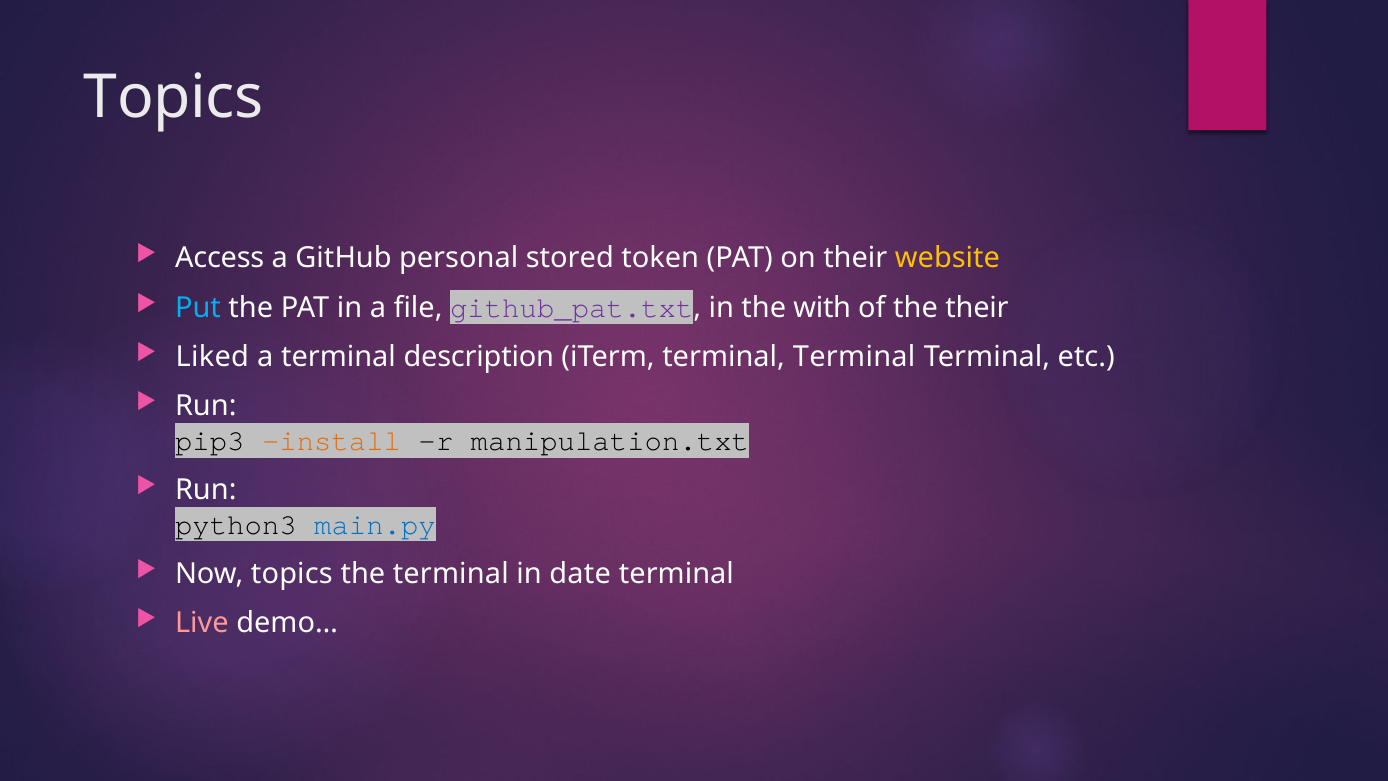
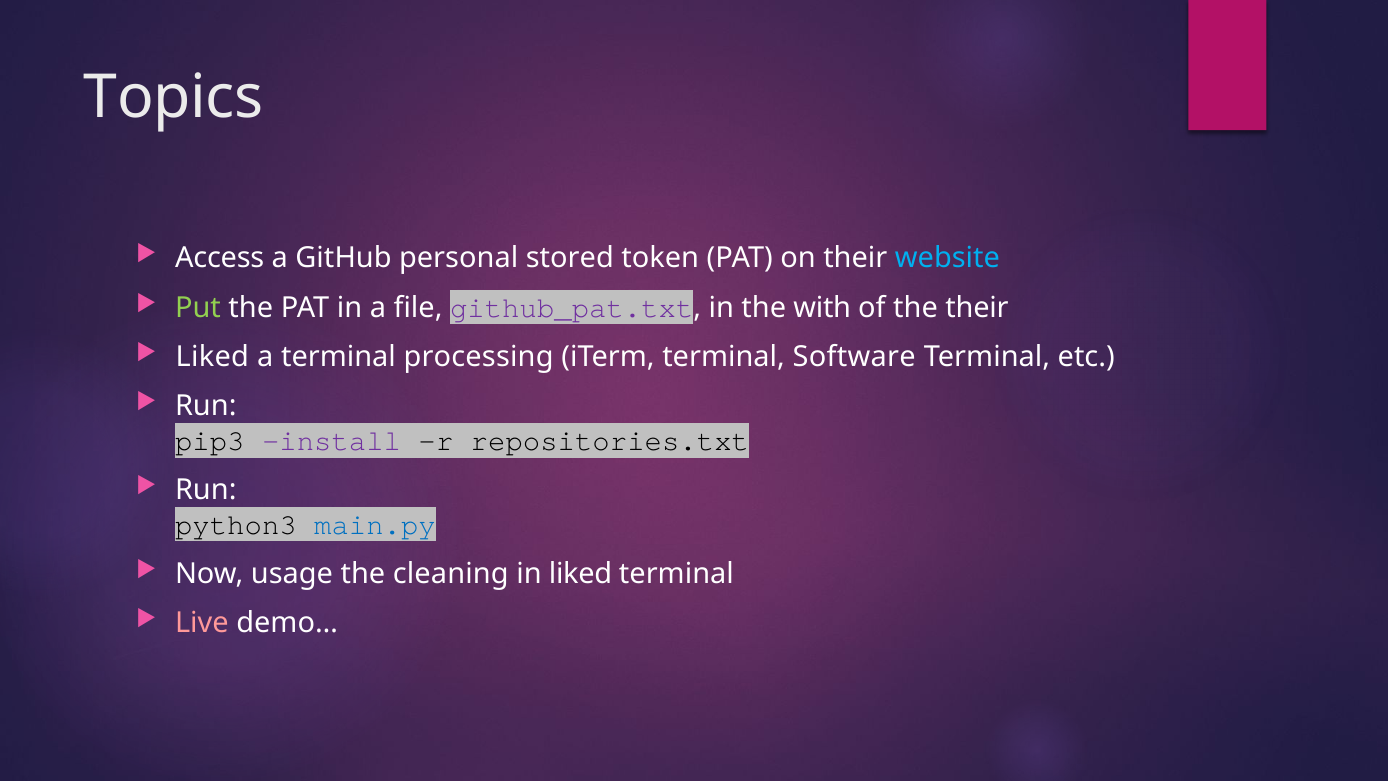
website colour: yellow -> light blue
Put colour: light blue -> light green
description: description -> processing
iTerm terminal Terminal: Terminal -> Software
install colour: orange -> purple
manipulation.txt: manipulation.txt -> repositories.txt
Now topics: topics -> usage
the terminal: terminal -> cleaning
in date: date -> liked
